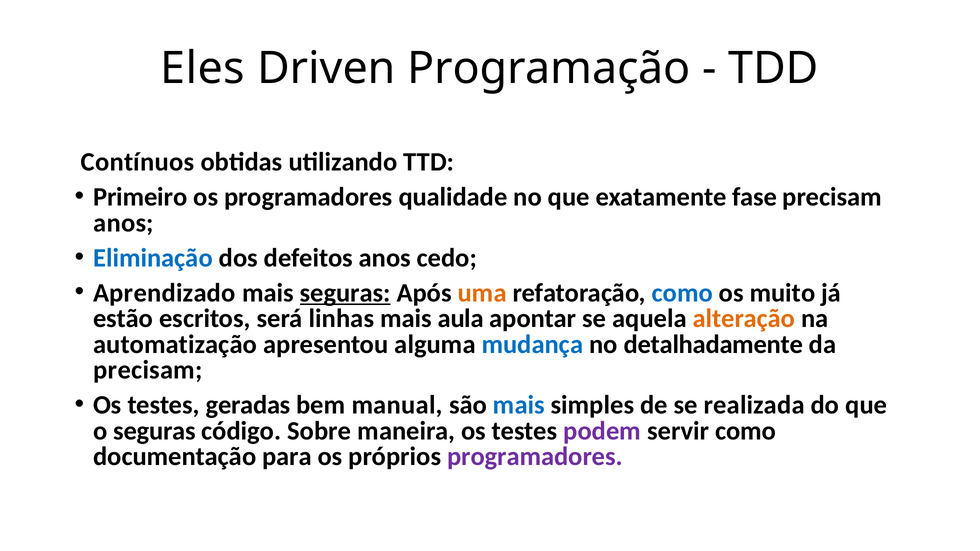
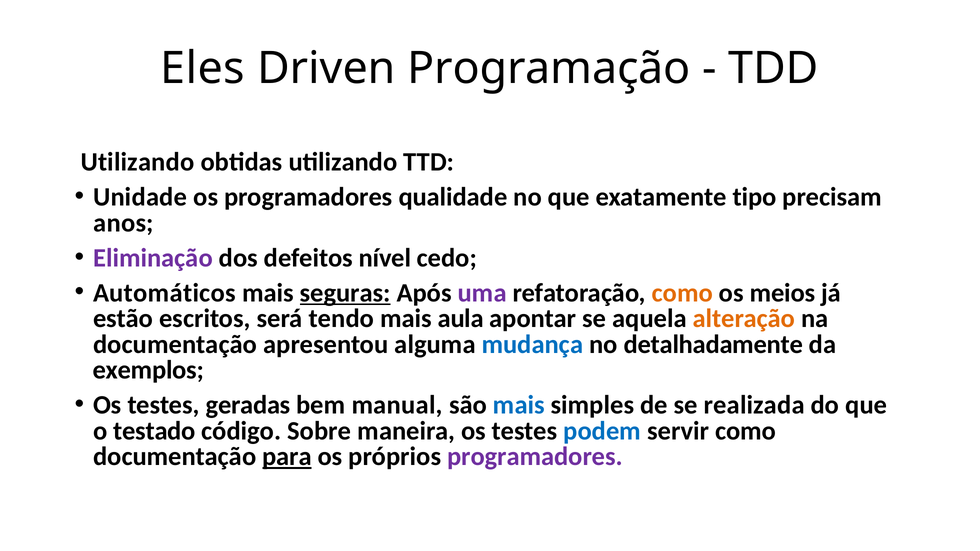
Contínuos at (137, 162): Contínuos -> Utilizando
Primeiro: Primeiro -> Unidade
fase: fase -> tipo
Eliminação colour: blue -> purple
defeitos anos: anos -> nível
Aprendizado: Aprendizado -> Automáticos
uma colour: orange -> purple
como at (682, 293) colour: blue -> orange
muito: muito -> meios
linhas: linhas -> tendo
automatização at (175, 345): automatização -> documentação
precisam at (148, 370): precisam -> exemplos
o seguras: seguras -> testado
podem colour: purple -> blue
para underline: none -> present
